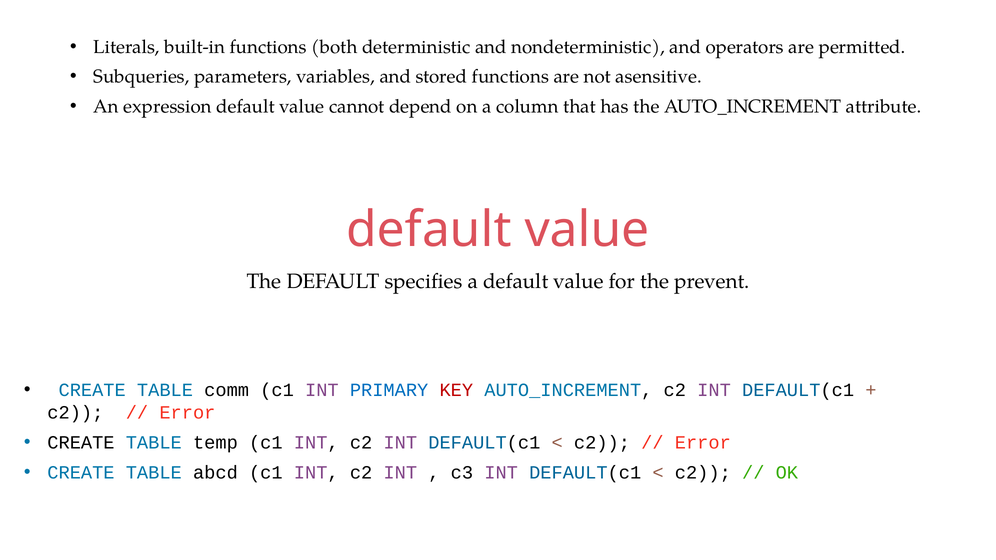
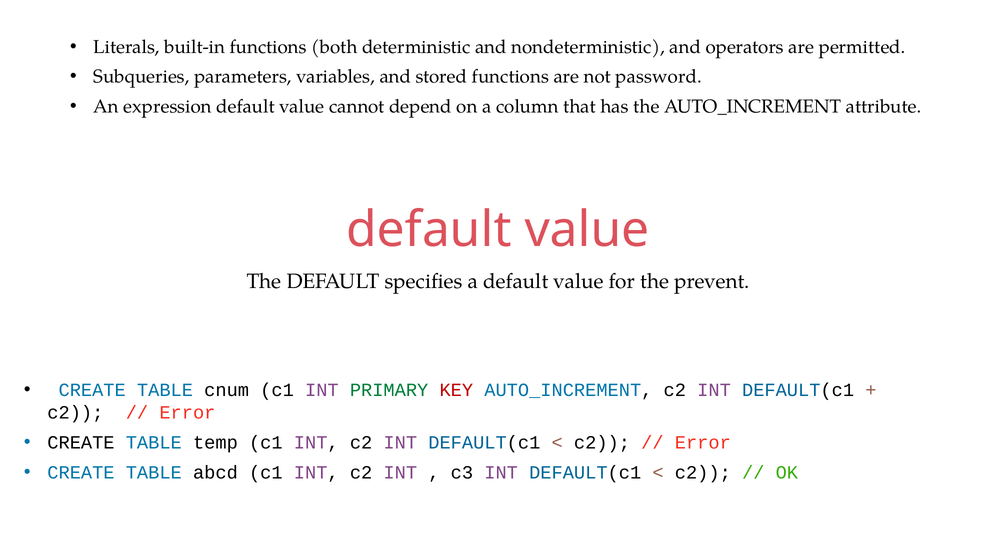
asensitive: asensitive -> password
comm: comm -> cnum
PRIMARY colour: blue -> green
